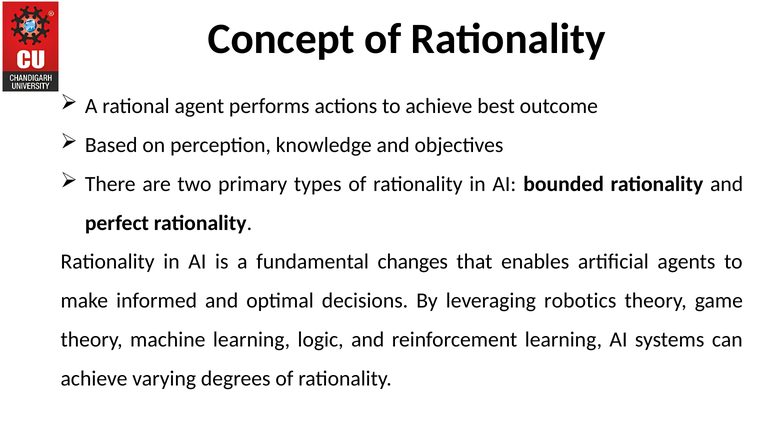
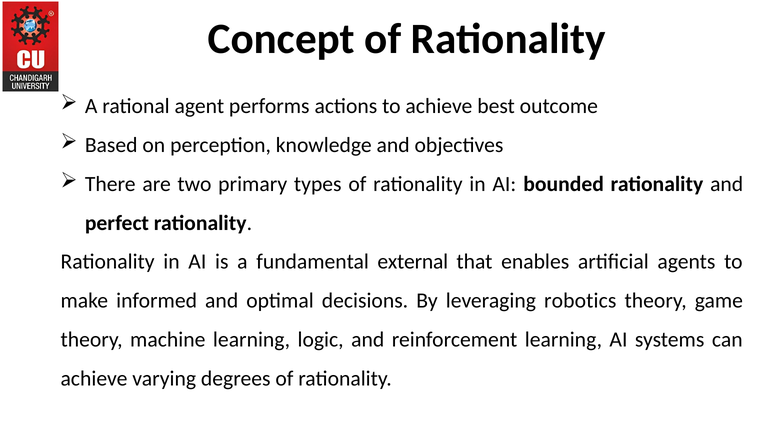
changes: changes -> external
